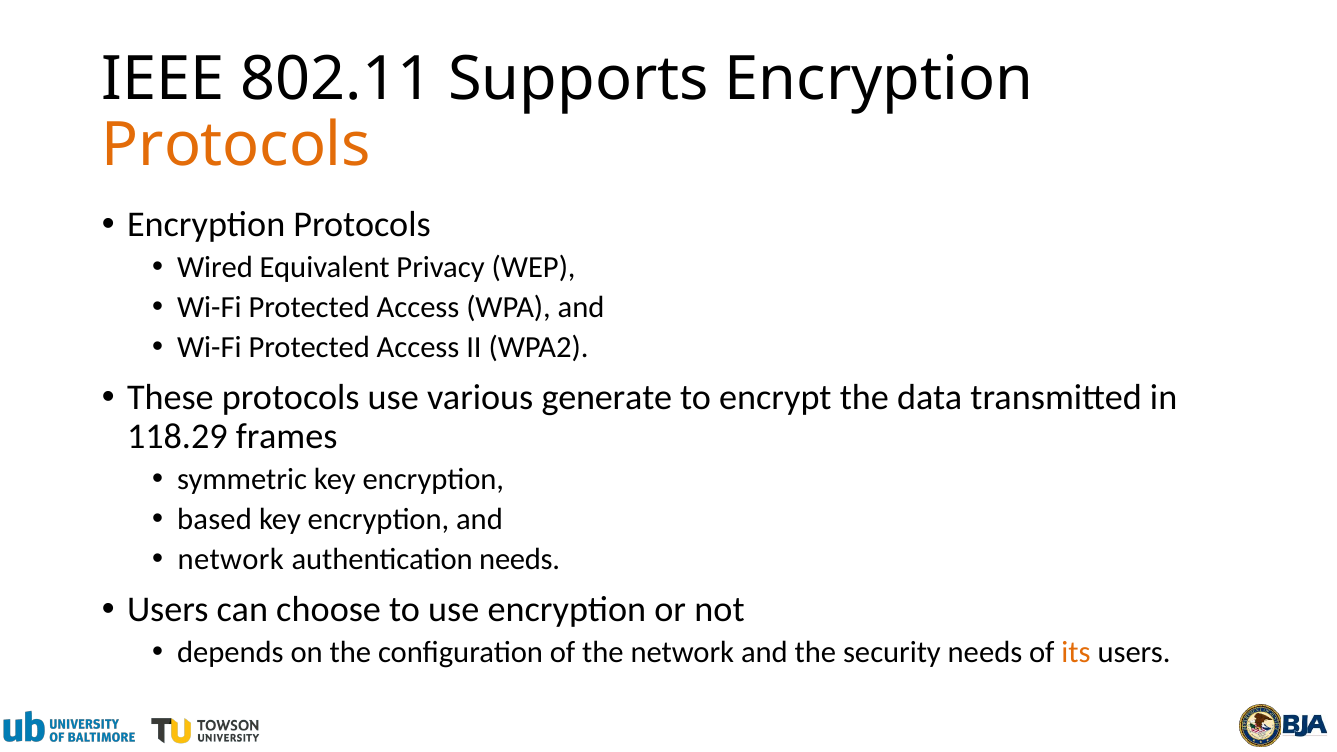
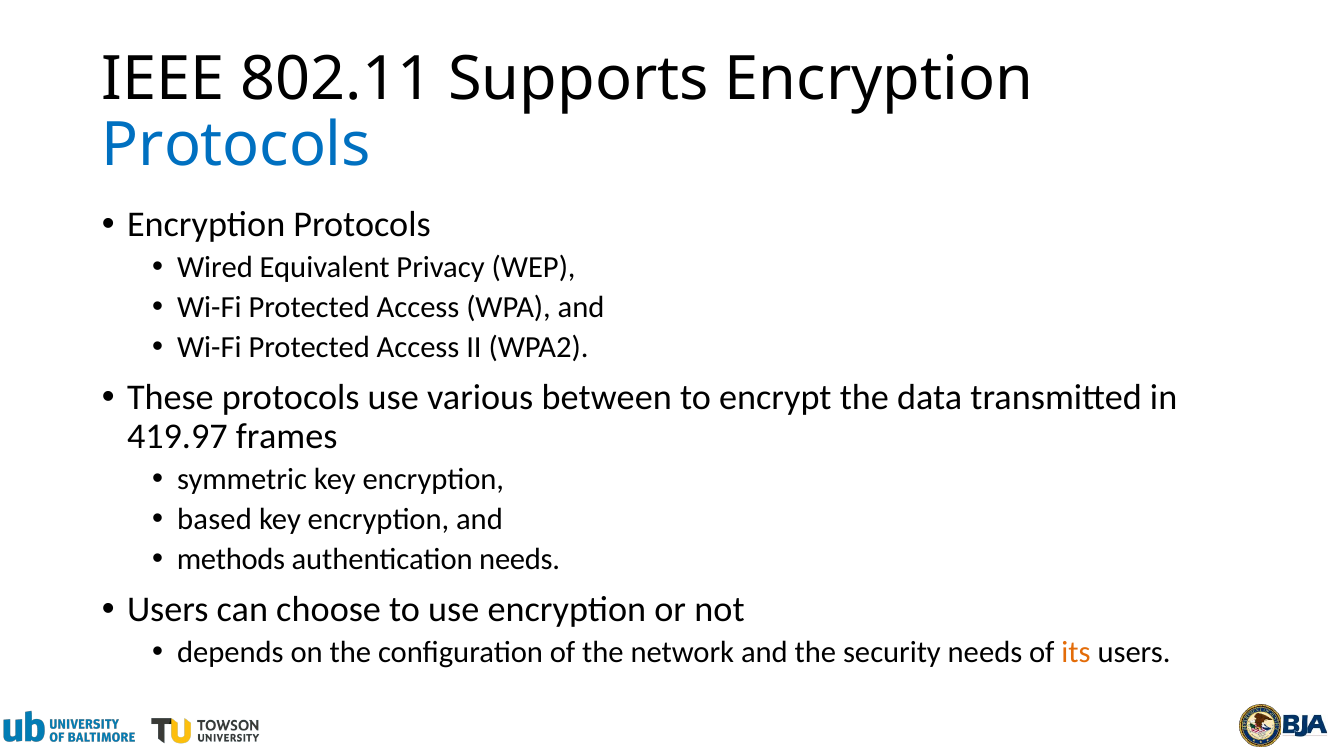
Protocols at (236, 145) colour: orange -> blue
generate: generate -> between
118.29: 118.29 -> 419.97
network at (231, 560): network -> methods
